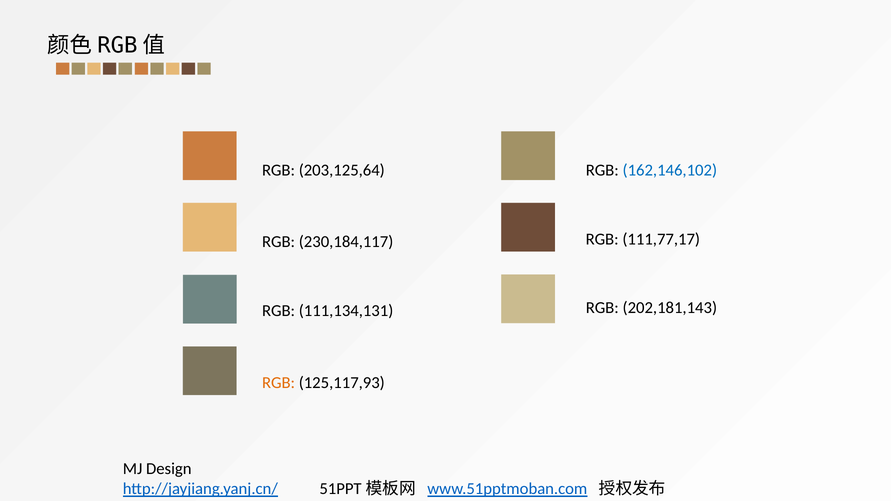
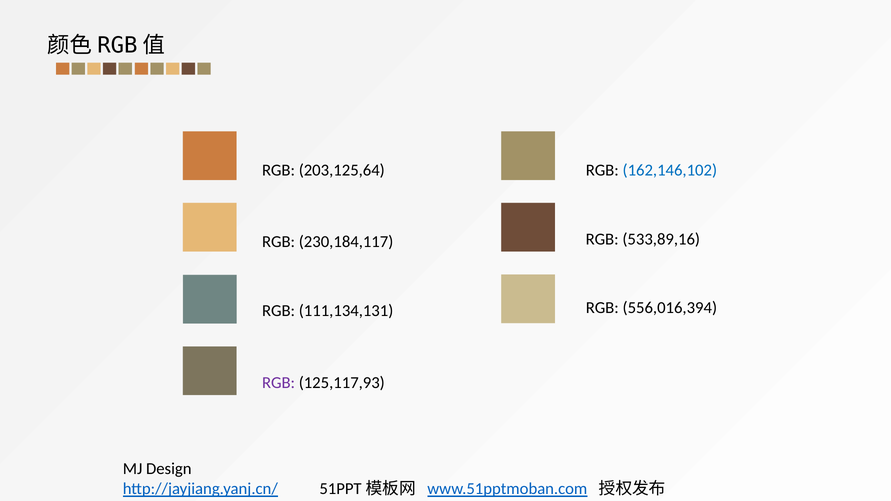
111,77,17: 111,77,17 -> 533,89,16
202,181,143: 202,181,143 -> 556,016,394
RGB at (279, 383) colour: orange -> purple
